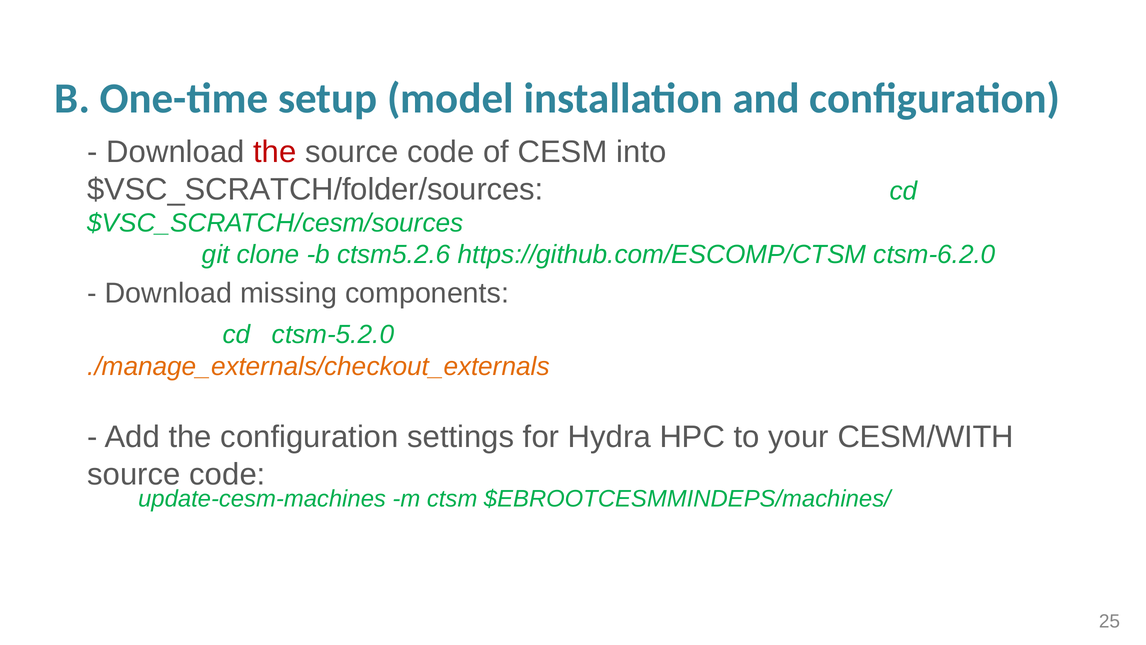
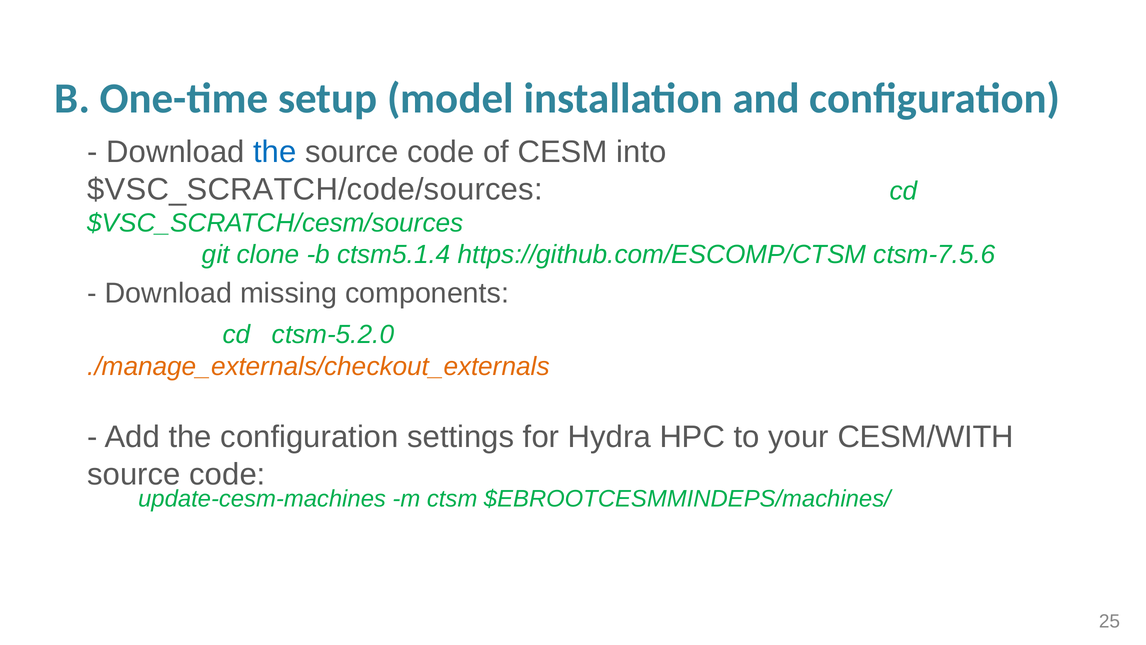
the at (275, 152) colour: red -> blue
$VSC_SCRATCH/folder/sources: $VSC_SCRATCH/folder/sources -> $VSC_SCRATCH/code/sources
ctsm5.2.6: ctsm5.2.6 -> ctsm5.1.4
ctsm-6.2.0: ctsm-6.2.0 -> ctsm-7.5.6
